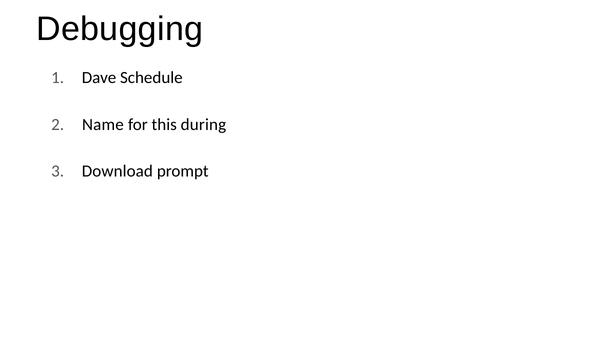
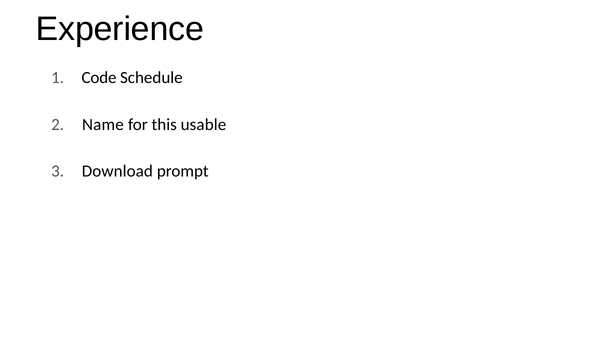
Debugging: Debugging -> Experience
Dave: Dave -> Code
during: during -> usable
